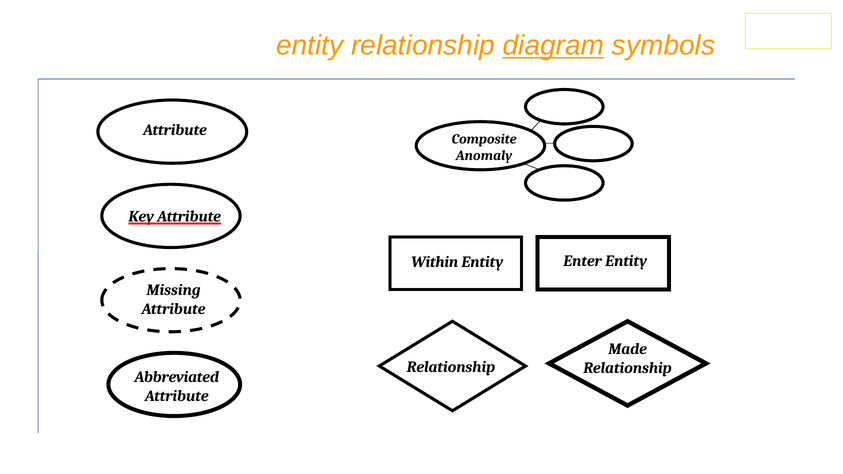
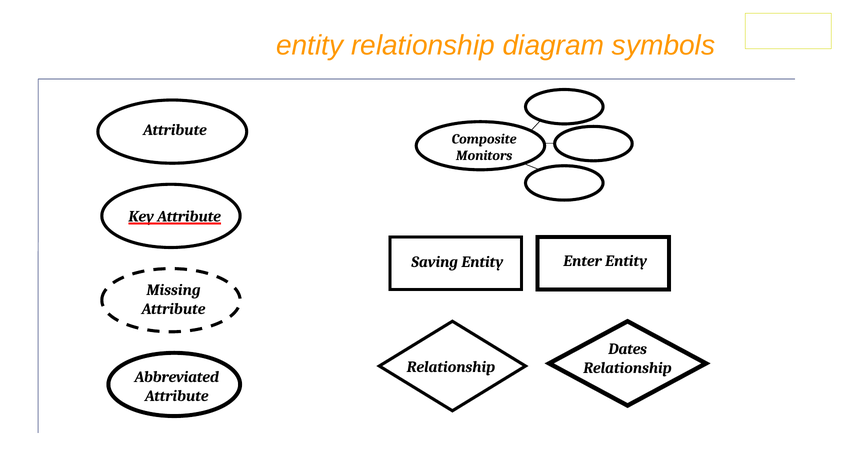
diagram underline: present -> none
Anomaly: Anomaly -> Monitors
Within: Within -> Saving
Made: Made -> Dates
